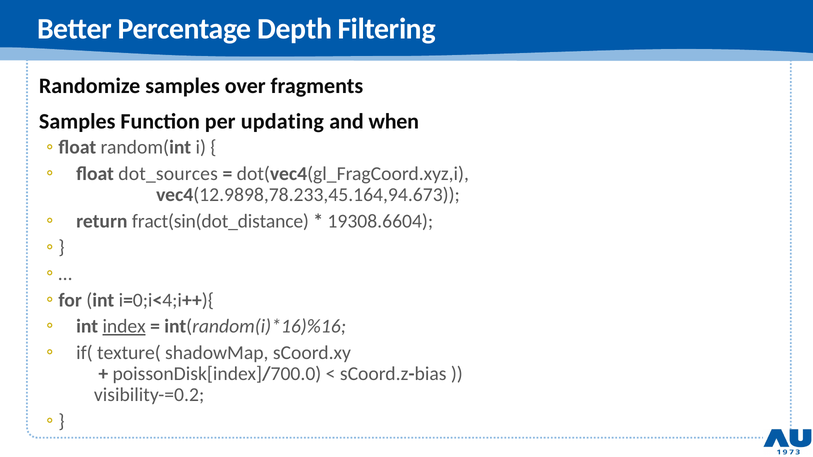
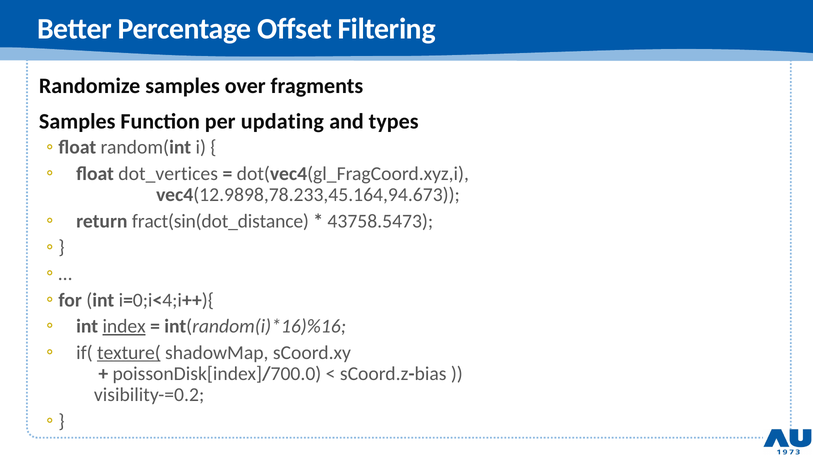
Depth: Depth -> Offset
when: when -> types
dot_sources: dot_sources -> dot_vertices
19308.6604: 19308.6604 -> 43758.5473
texture( underline: none -> present
